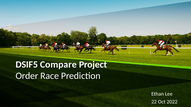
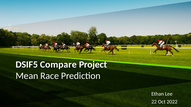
Order: Order -> Mean
